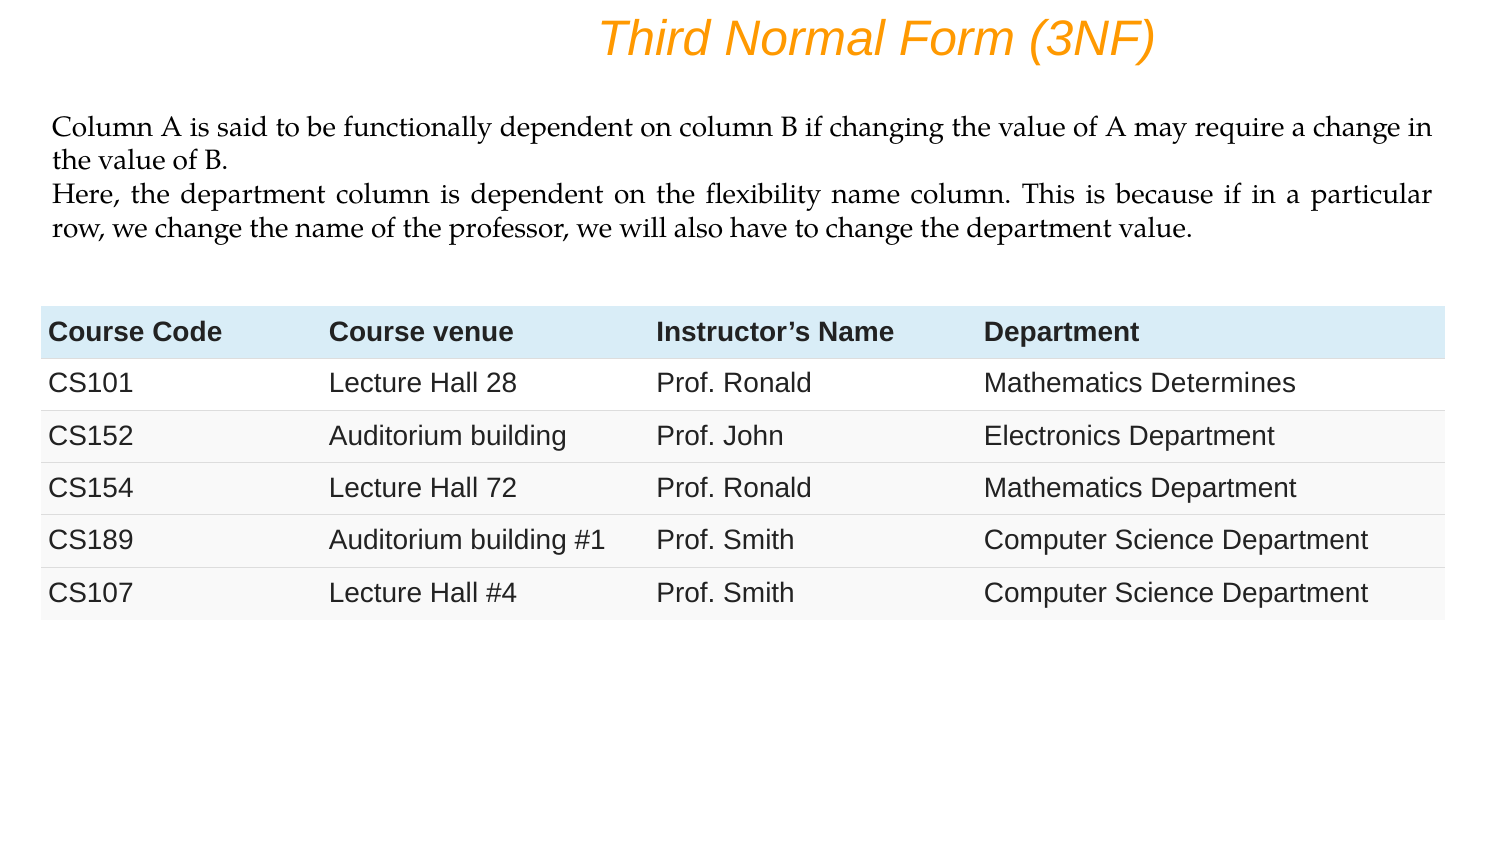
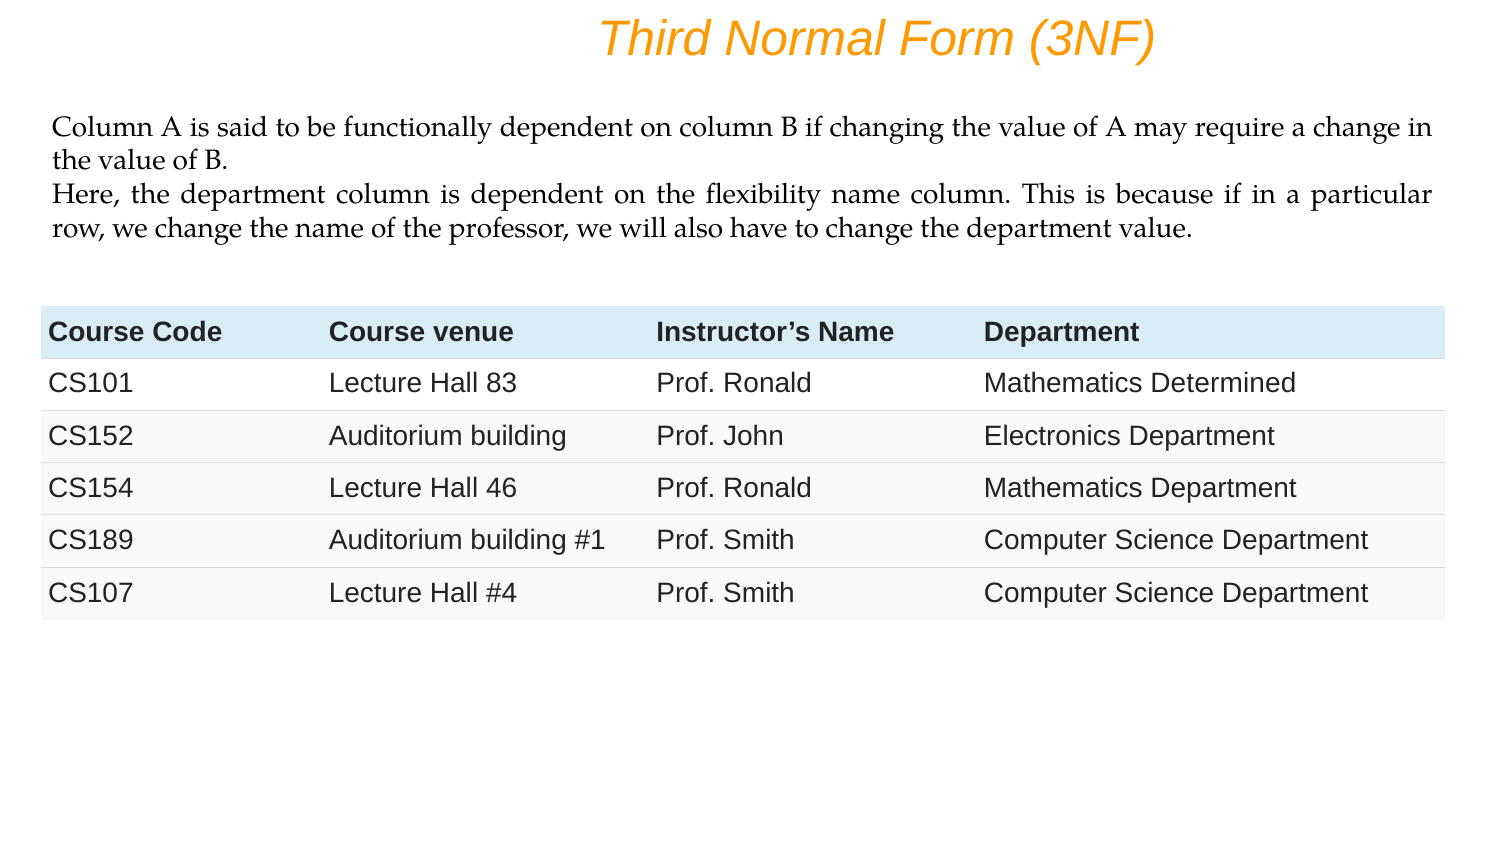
28: 28 -> 83
Determines: Determines -> Determined
72: 72 -> 46
